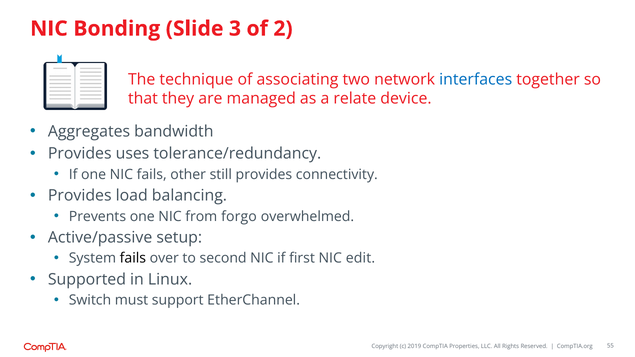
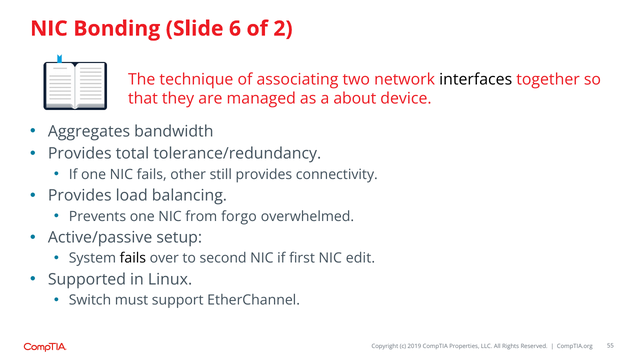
3: 3 -> 6
interfaces colour: blue -> black
relate: relate -> about
uses: uses -> total
